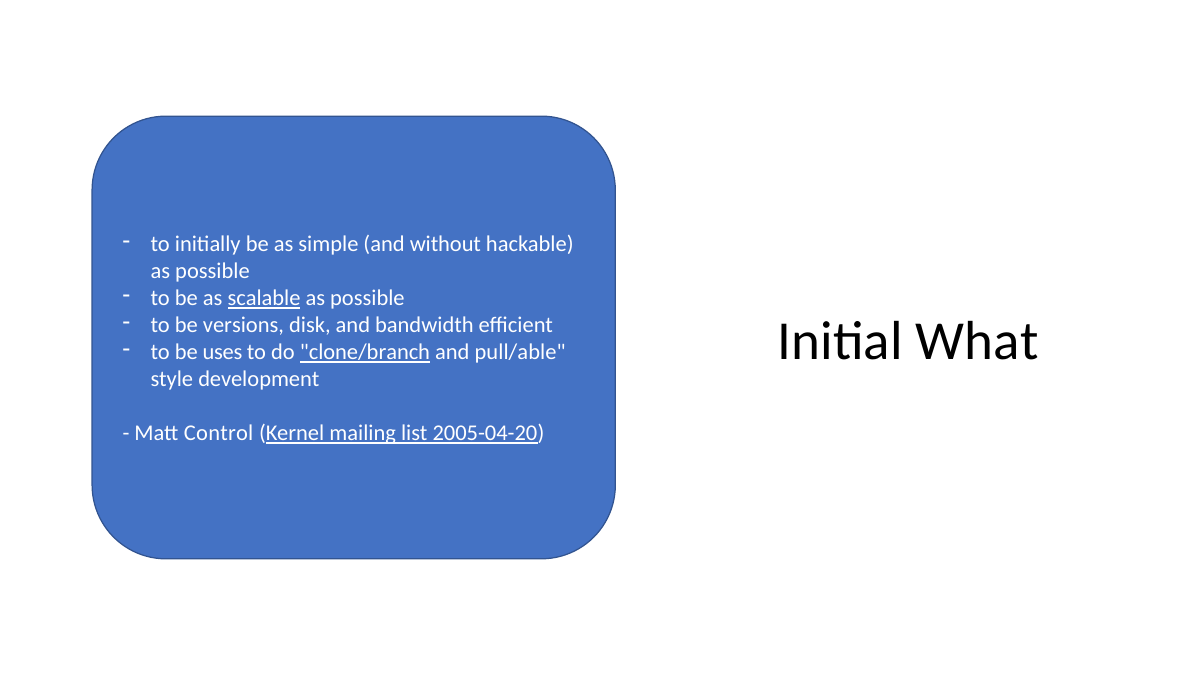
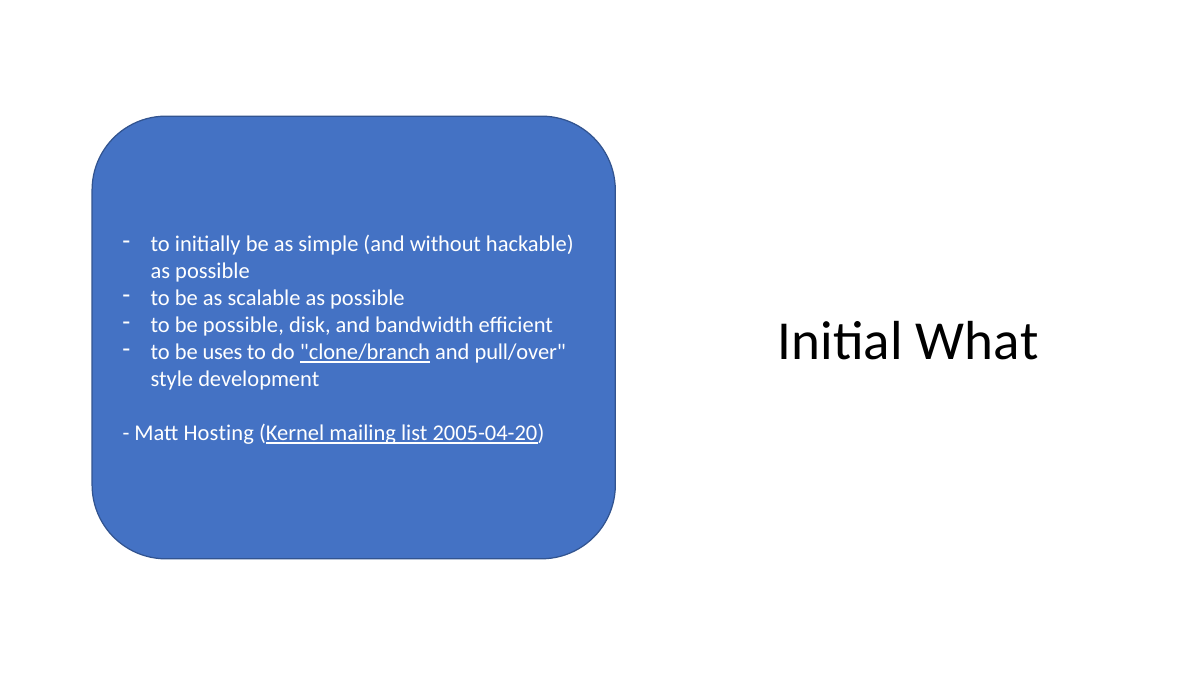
scalable underline: present -> none
be versions: versions -> possible
pull/able: pull/able -> pull/over
Control: Control -> Hosting
